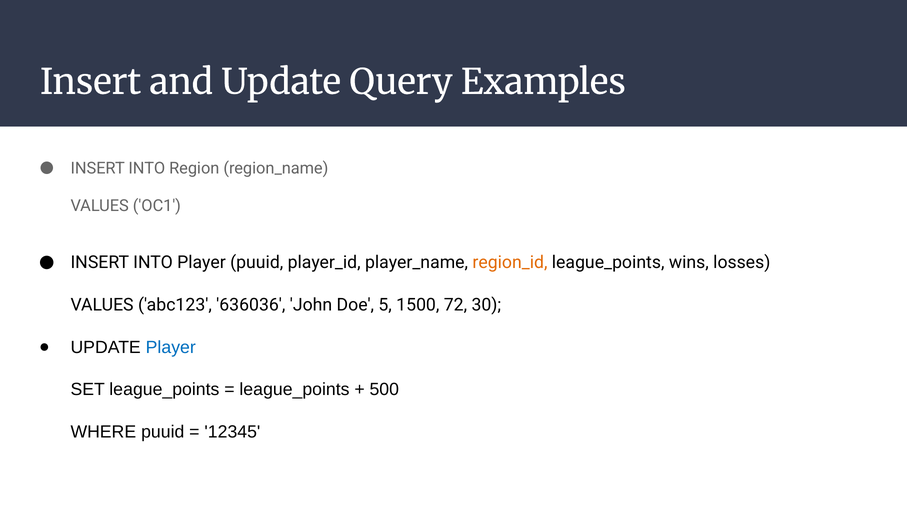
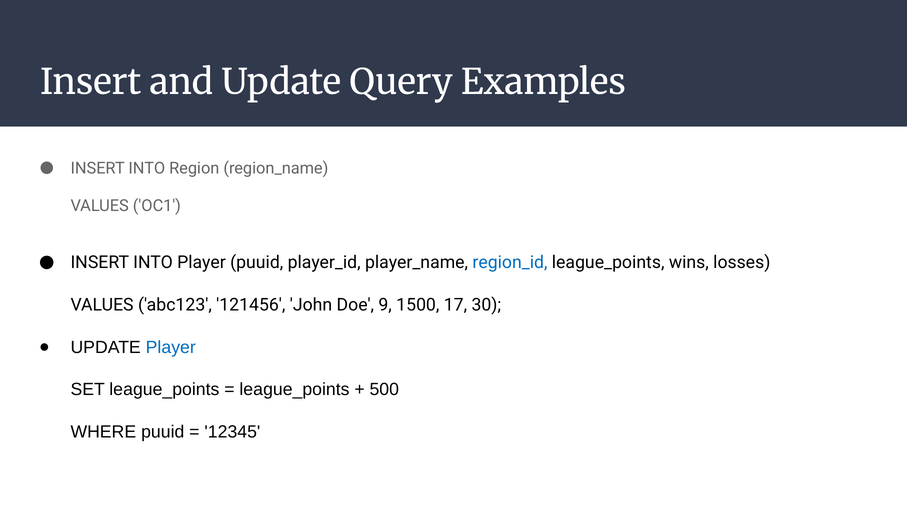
region_id colour: orange -> blue
636036: 636036 -> 121456
5: 5 -> 9
72: 72 -> 17
